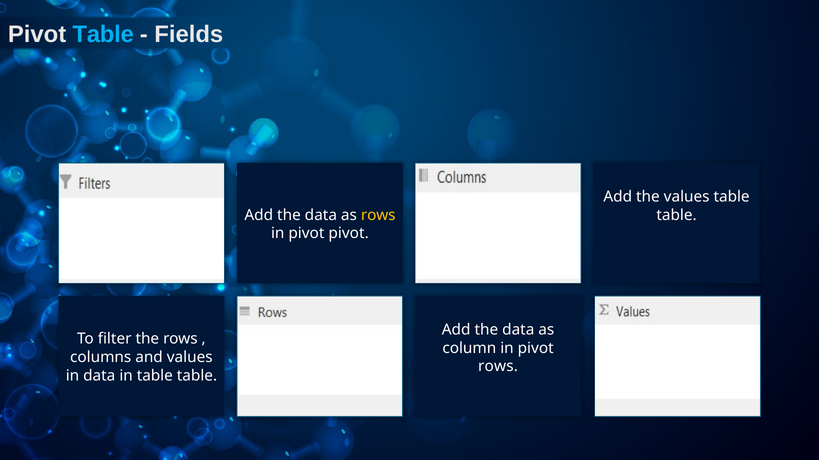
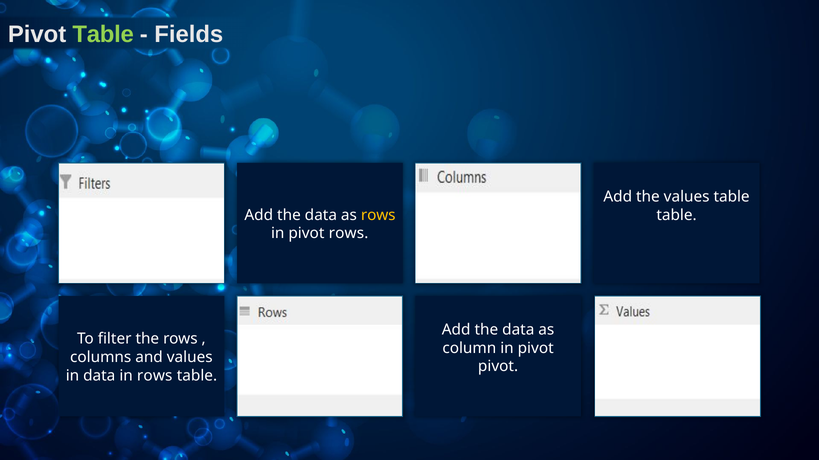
Table at (103, 35) colour: light blue -> light green
pivot pivot: pivot -> rows
rows at (498, 367): rows -> pivot
in table: table -> rows
